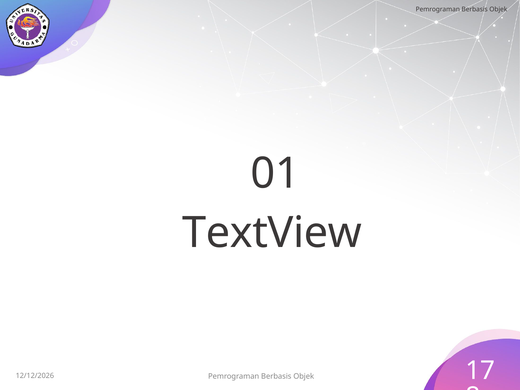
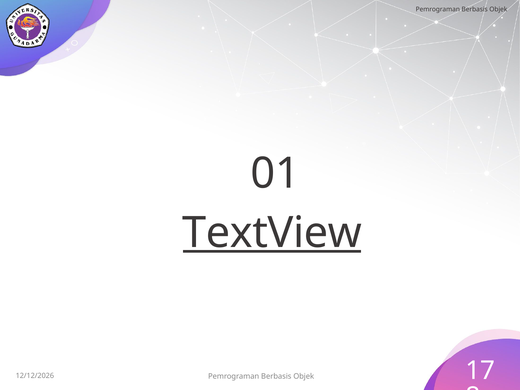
TextView underline: none -> present
